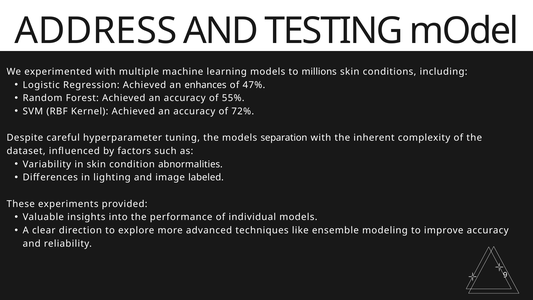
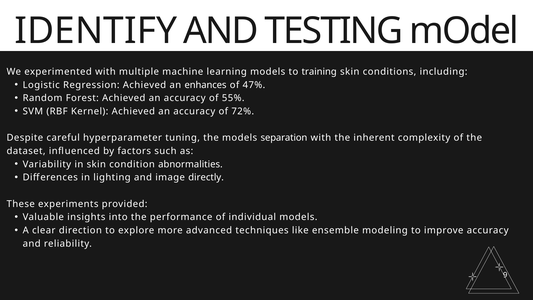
ADDRESS: ADDRESS -> IDENTIFY
millions: millions -> training
labeled: labeled -> directly
